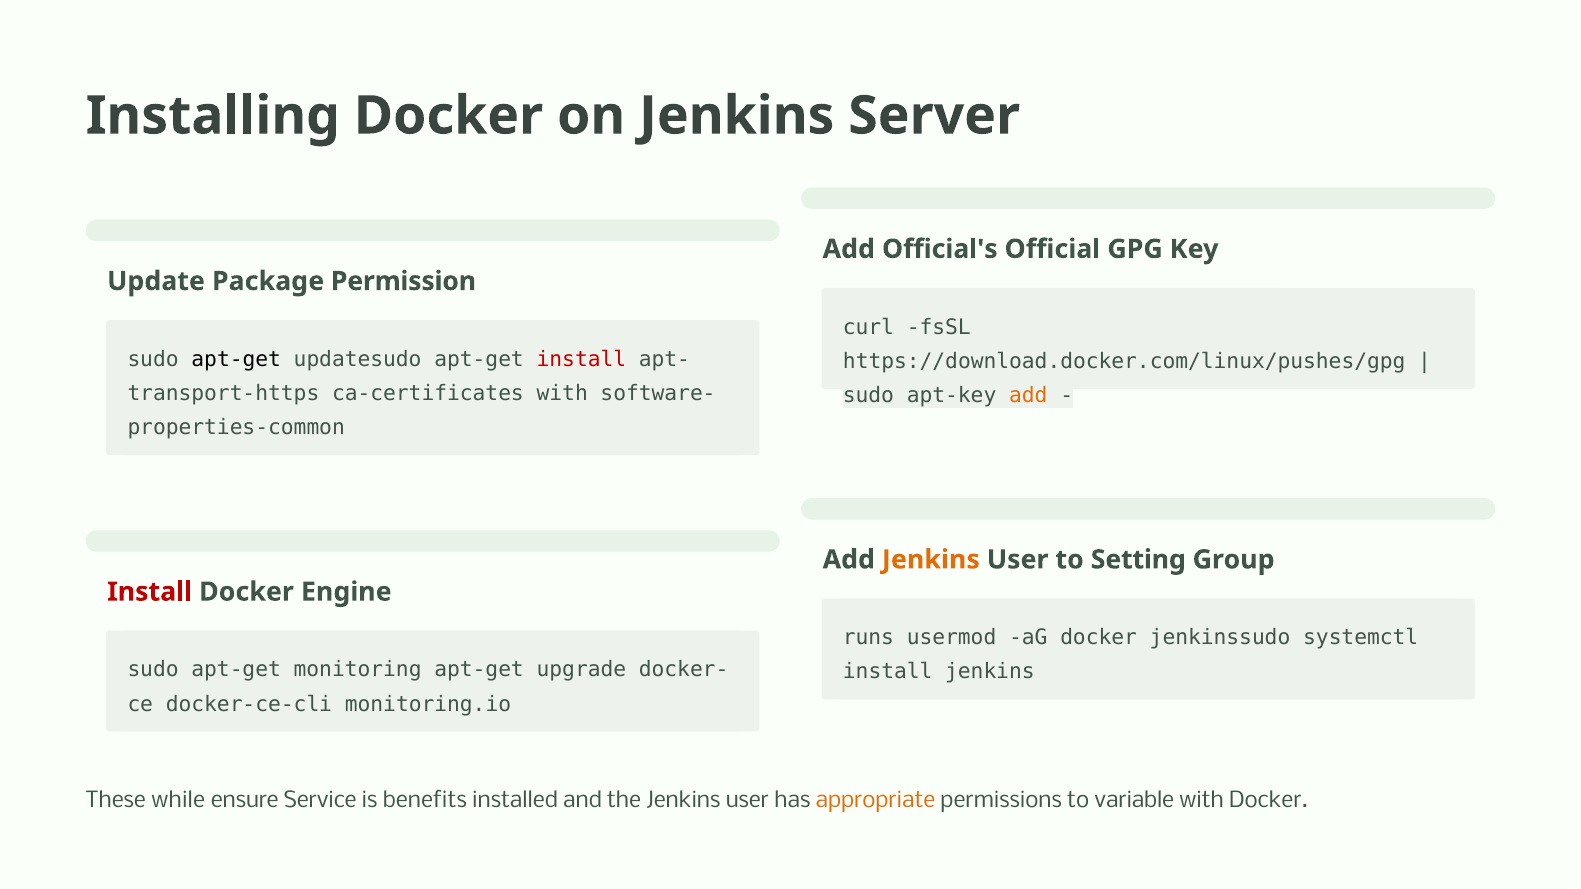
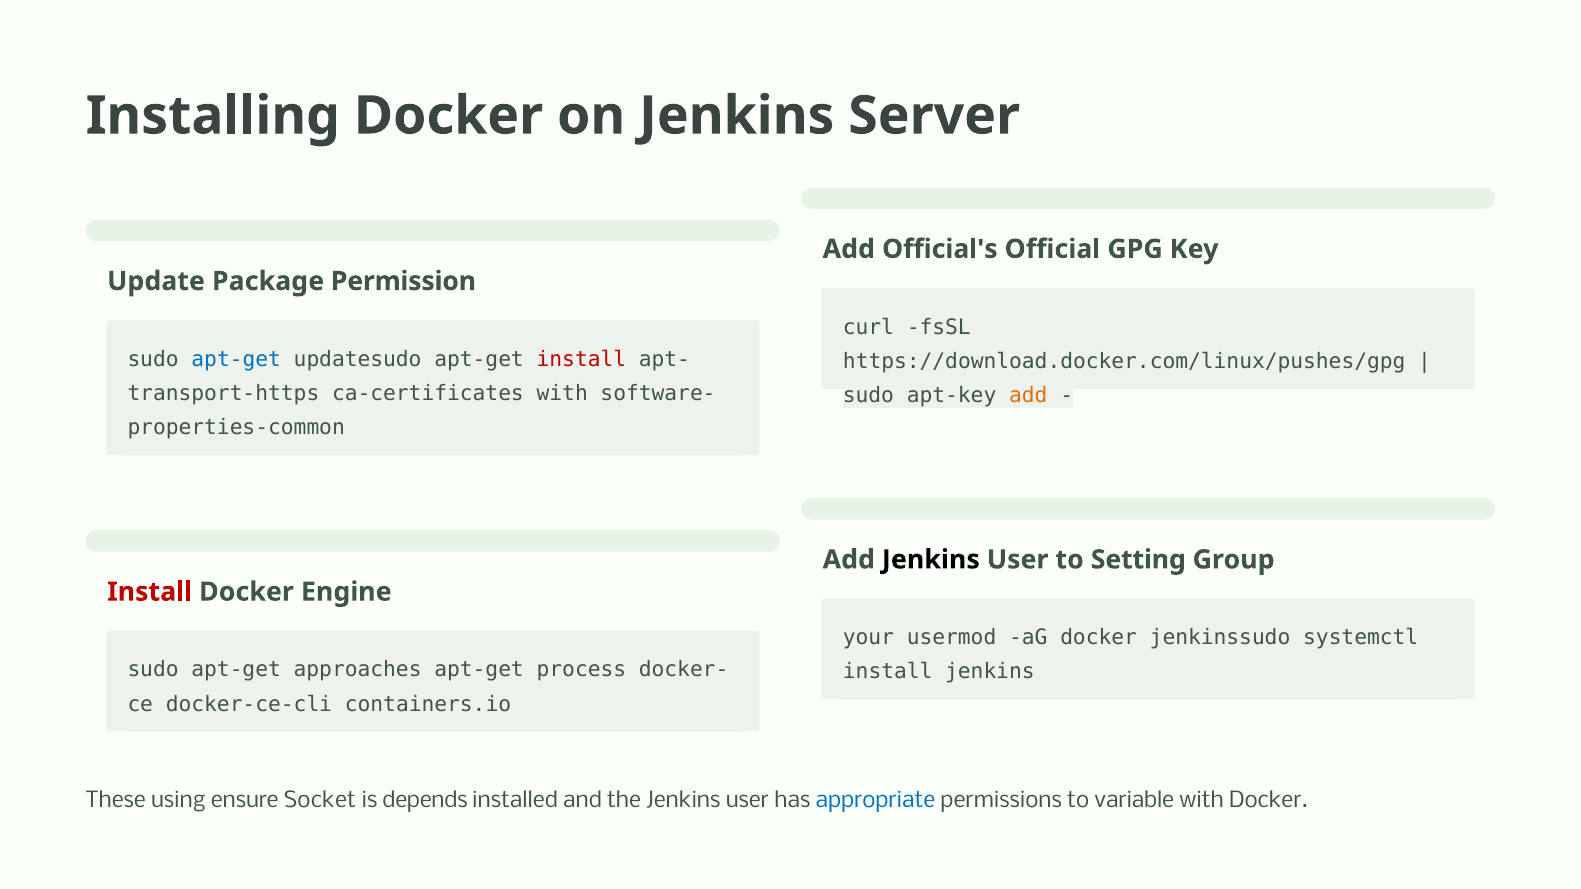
apt-get at (236, 359) colour: black -> blue
Jenkins at (931, 560) colour: orange -> black
runs: runs -> your
monitoring: monitoring -> approaches
upgrade: upgrade -> process
monitoring.io: monitoring.io -> containers.io
while: while -> using
Service: Service -> Socket
benefits: benefits -> depends
appropriate colour: orange -> blue
